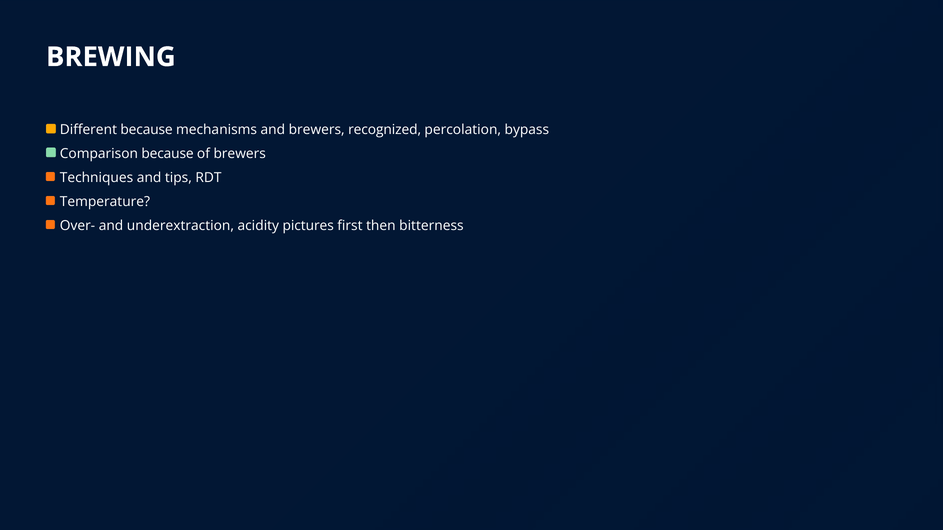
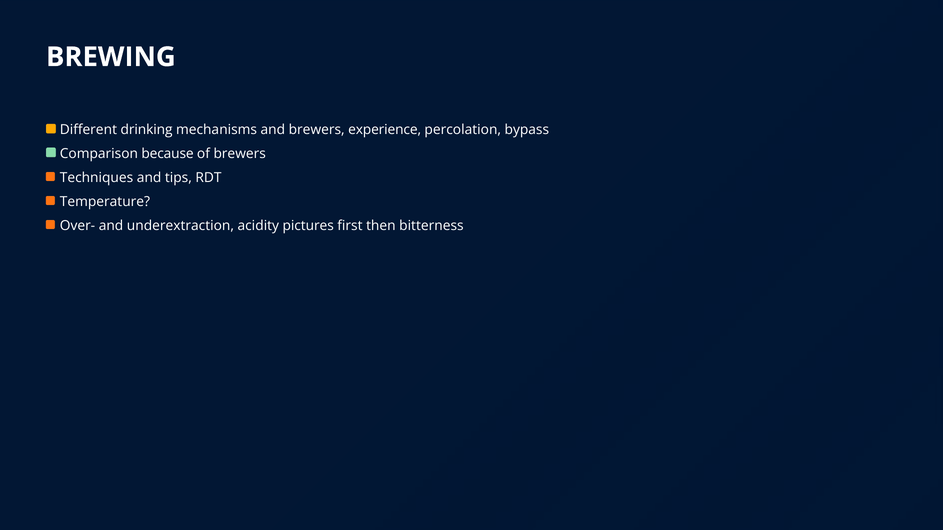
Different because: because -> drinking
recognized: recognized -> experience
